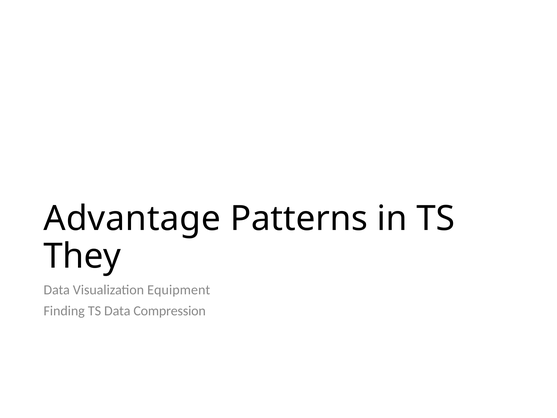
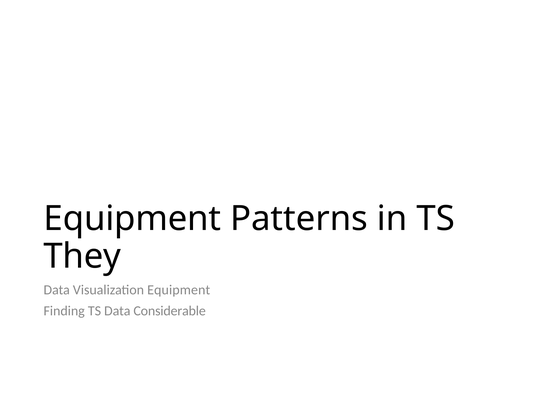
Advantage at (132, 218): Advantage -> Equipment
Compression: Compression -> Considerable
